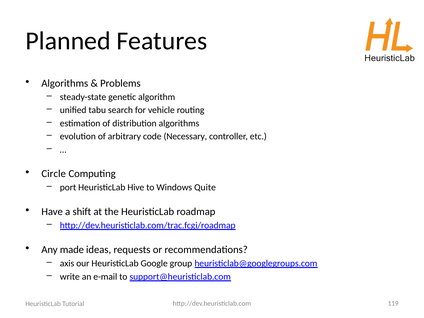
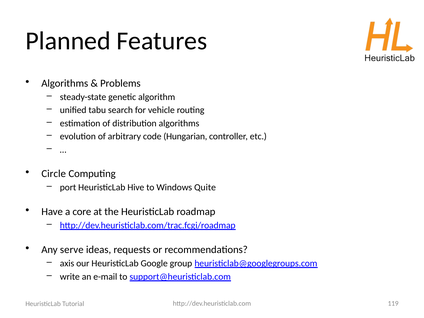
Necessary: Necessary -> Hungarian
shift: shift -> core
made: made -> serve
